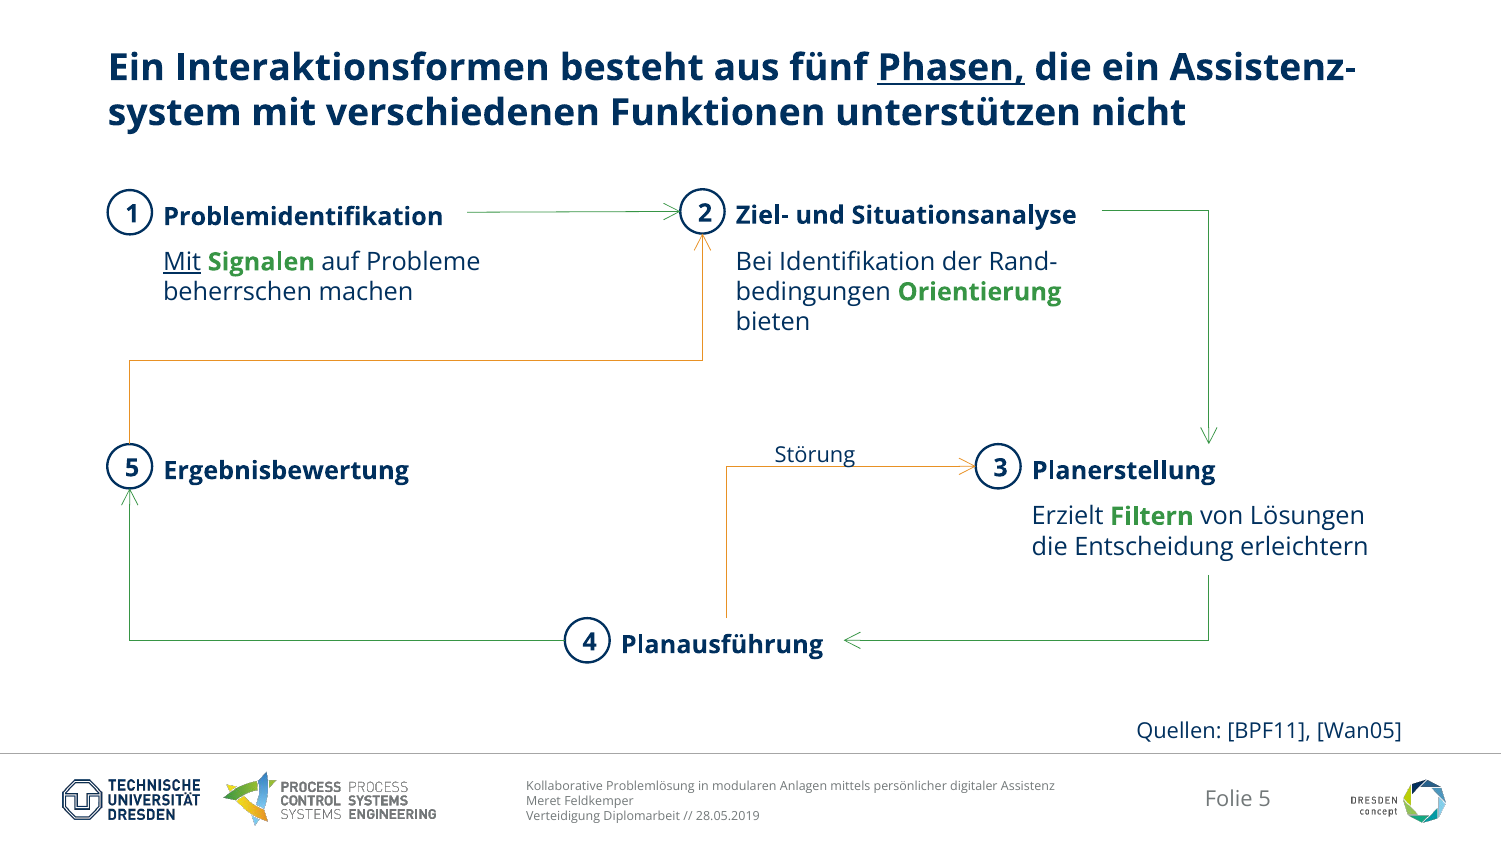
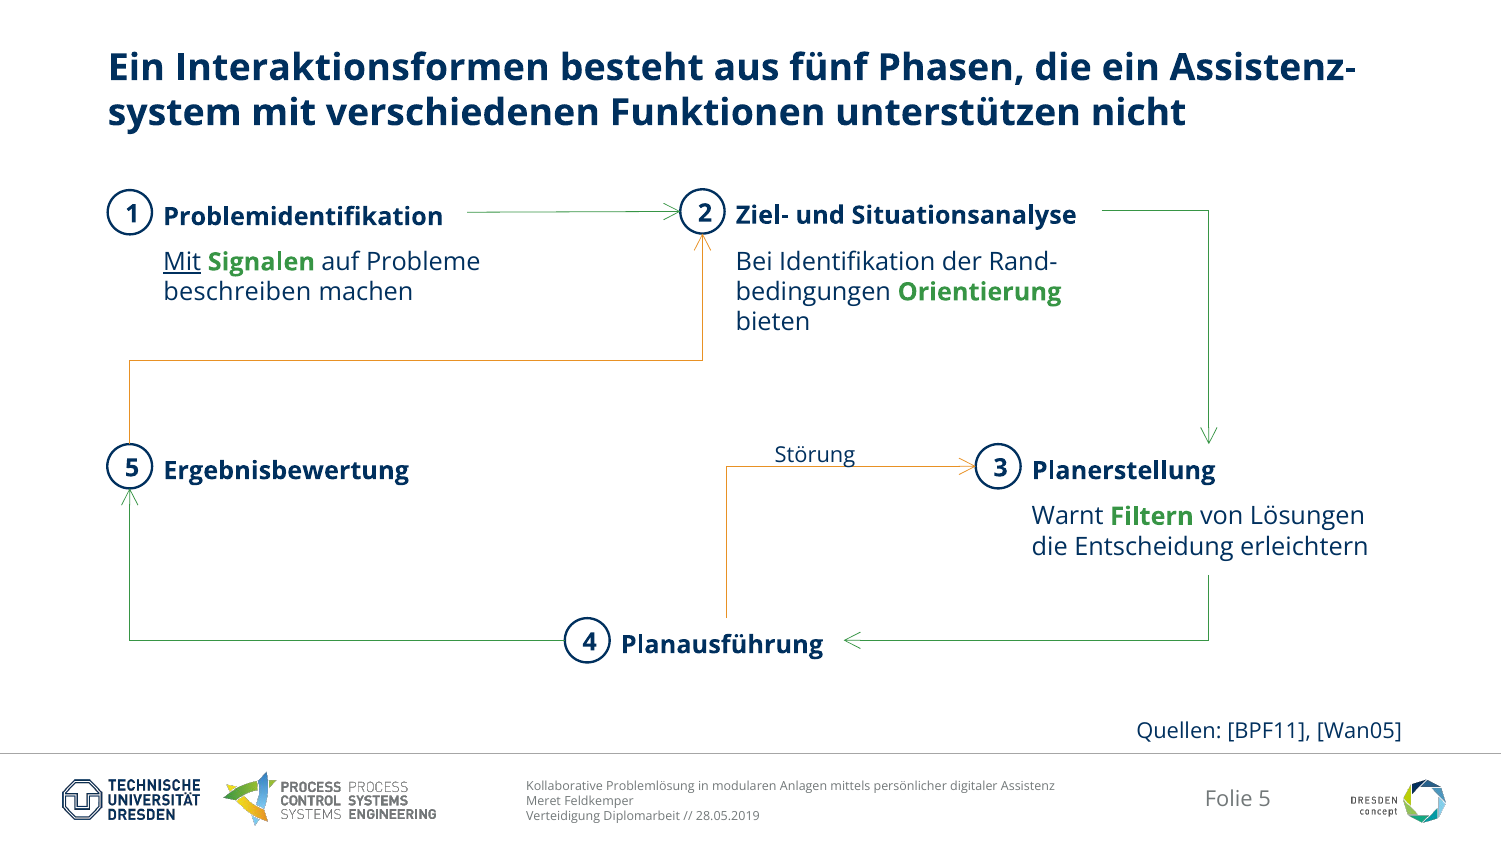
Phasen underline: present -> none
beherrschen: beherrschen -> beschreiben
Erzielt: Erzielt -> Warnt
